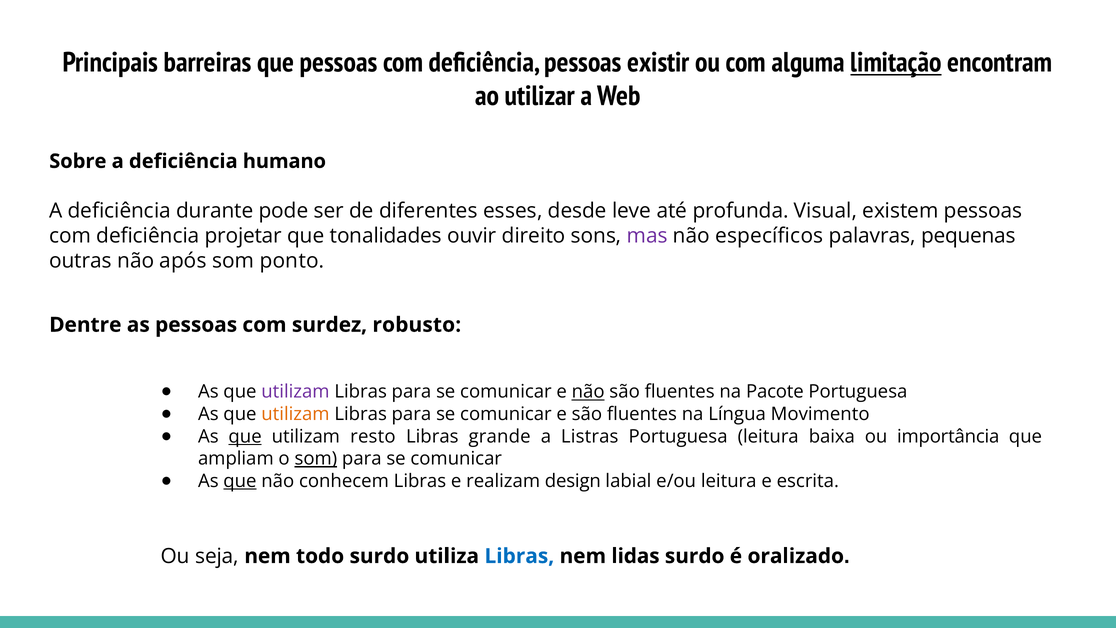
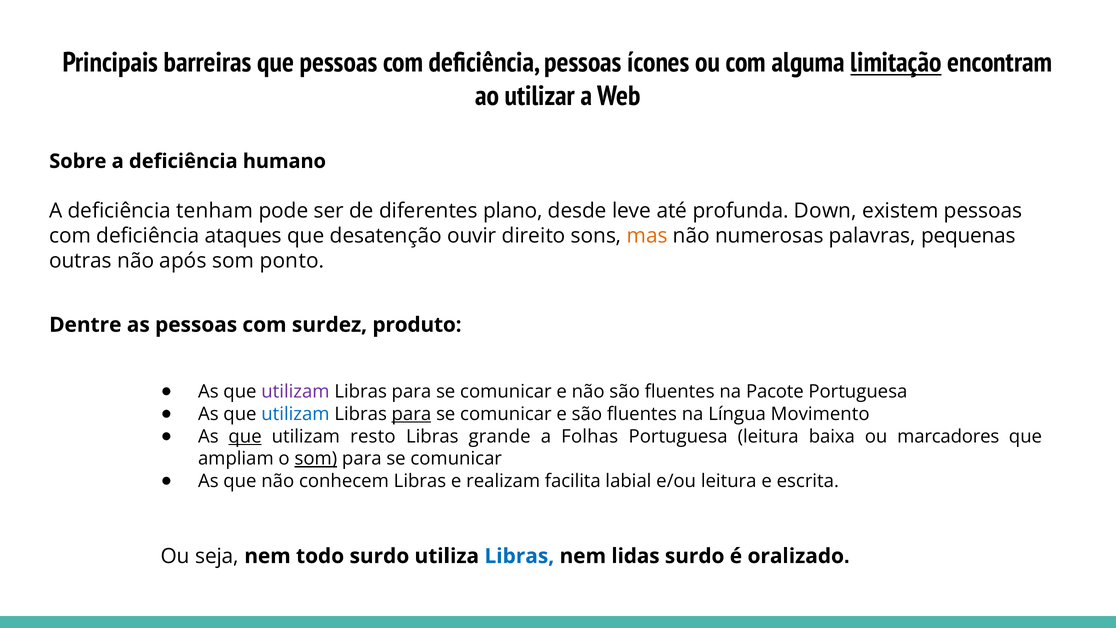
existir: existir -> ícones
durante: durante -> tenham
esses: esses -> plano
Visual: Visual -> Down
projetar: projetar -> ataques
tonalidades: tonalidades -> desatenção
mas colour: purple -> orange
específicos: específicos -> numerosas
robusto: robusto -> produto
não at (588, 392) underline: present -> none
utilizam at (295, 414) colour: orange -> blue
para at (411, 414) underline: none -> present
Listras: Listras -> Folhas
importância: importância -> marcadores
que at (240, 481) underline: present -> none
design: design -> facilita
